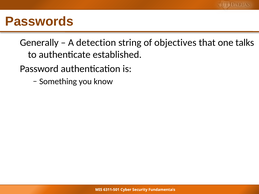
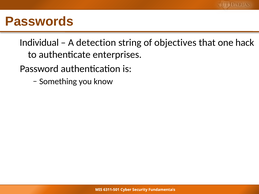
Generally: Generally -> Individual
talks: talks -> hack
established: established -> enterprises
